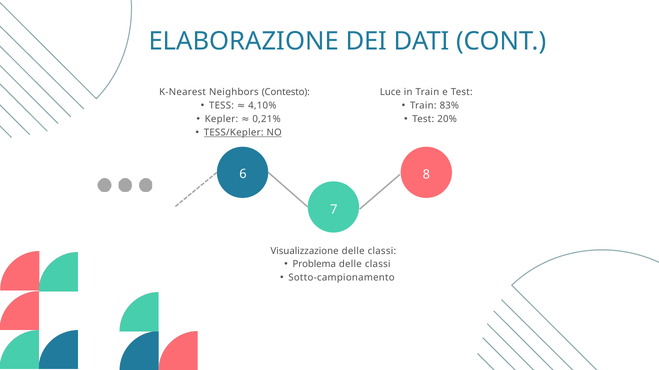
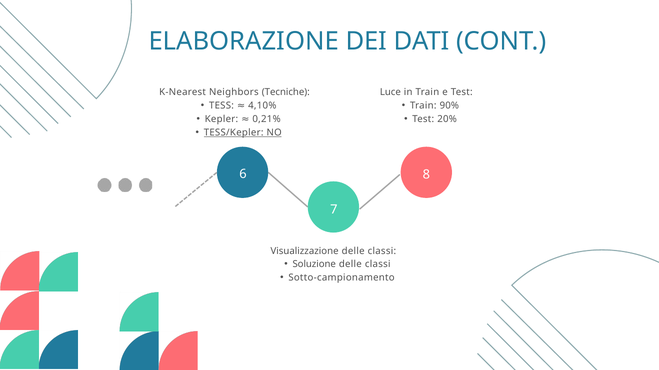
Contesto: Contesto -> Tecniche
83%: 83% -> 90%
Problema: Problema -> Soluzione
